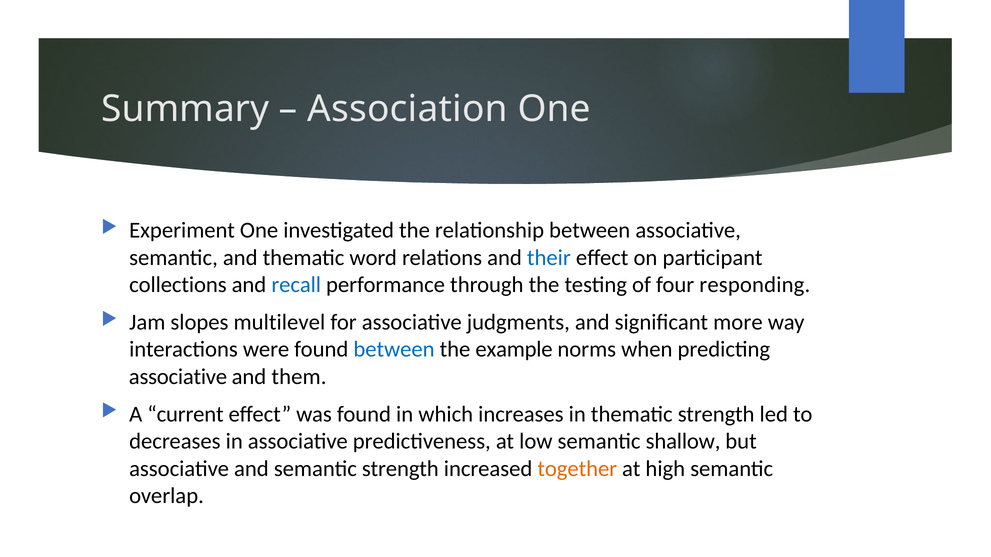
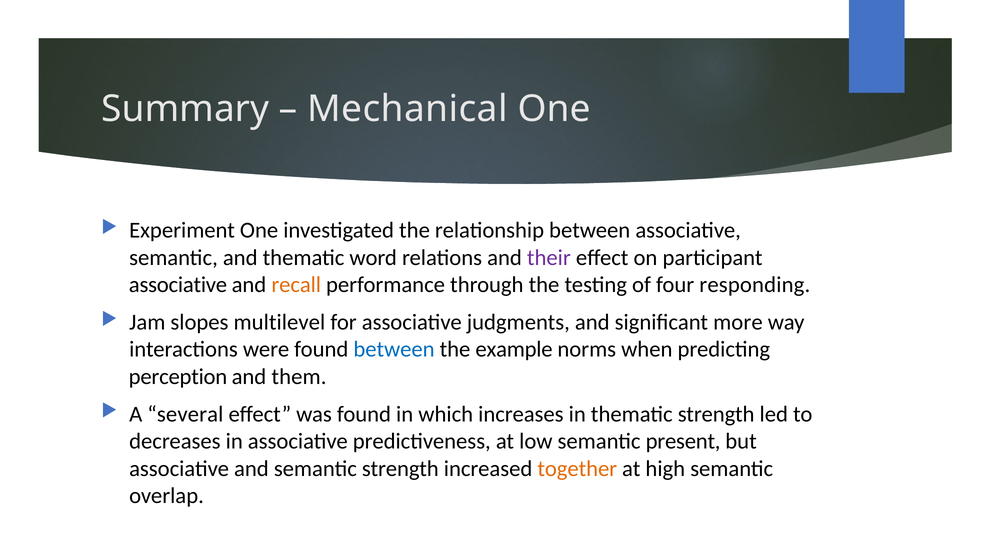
Association: Association -> Mechanical
their colour: blue -> purple
collections at (178, 285): collections -> associative
recall colour: blue -> orange
associative at (178, 377): associative -> perception
current: current -> several
shallow: shallow -> present
